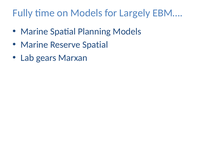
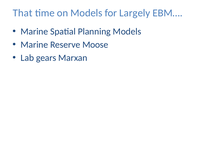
Fully: Fully -> That
Reserve Spatial: Spatial -> Moose
